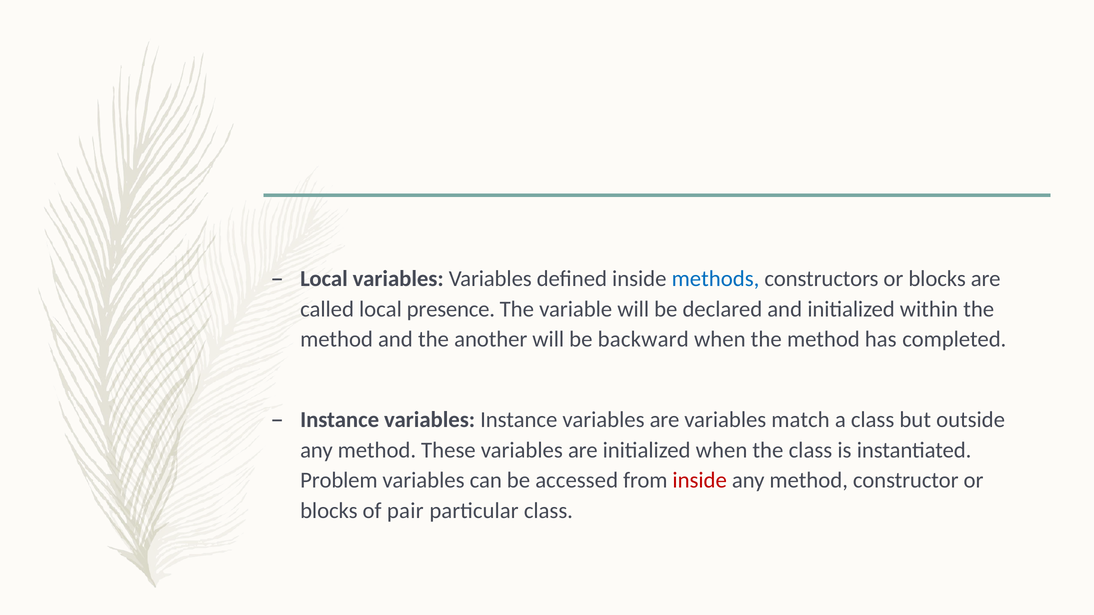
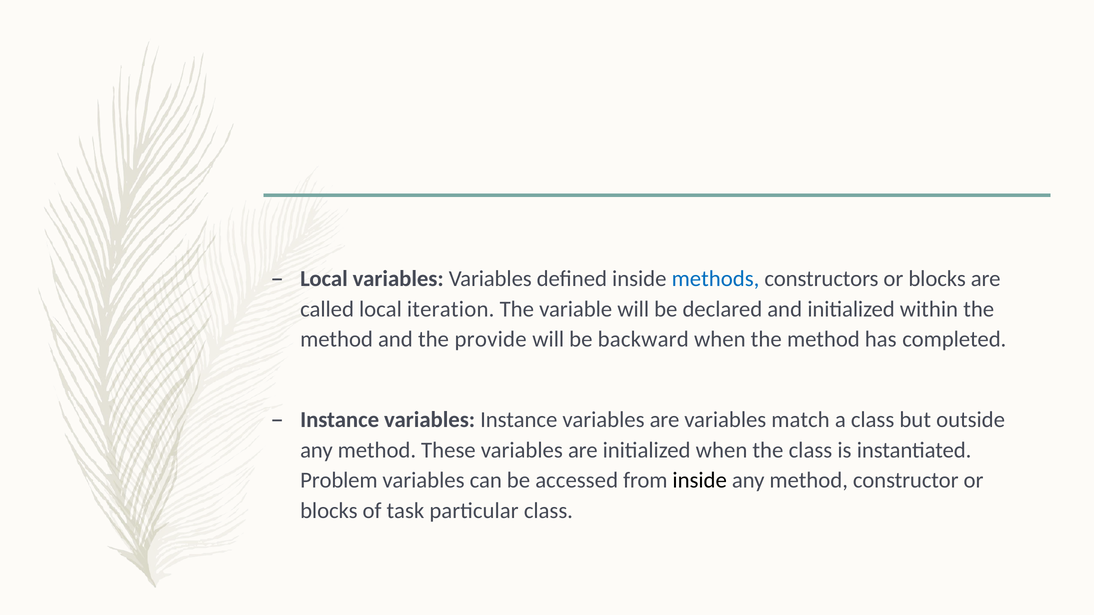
presence: presence -> iteration
another: another -> provide
inside at (700, 481) colour: red -> black
pair: pair -> task
